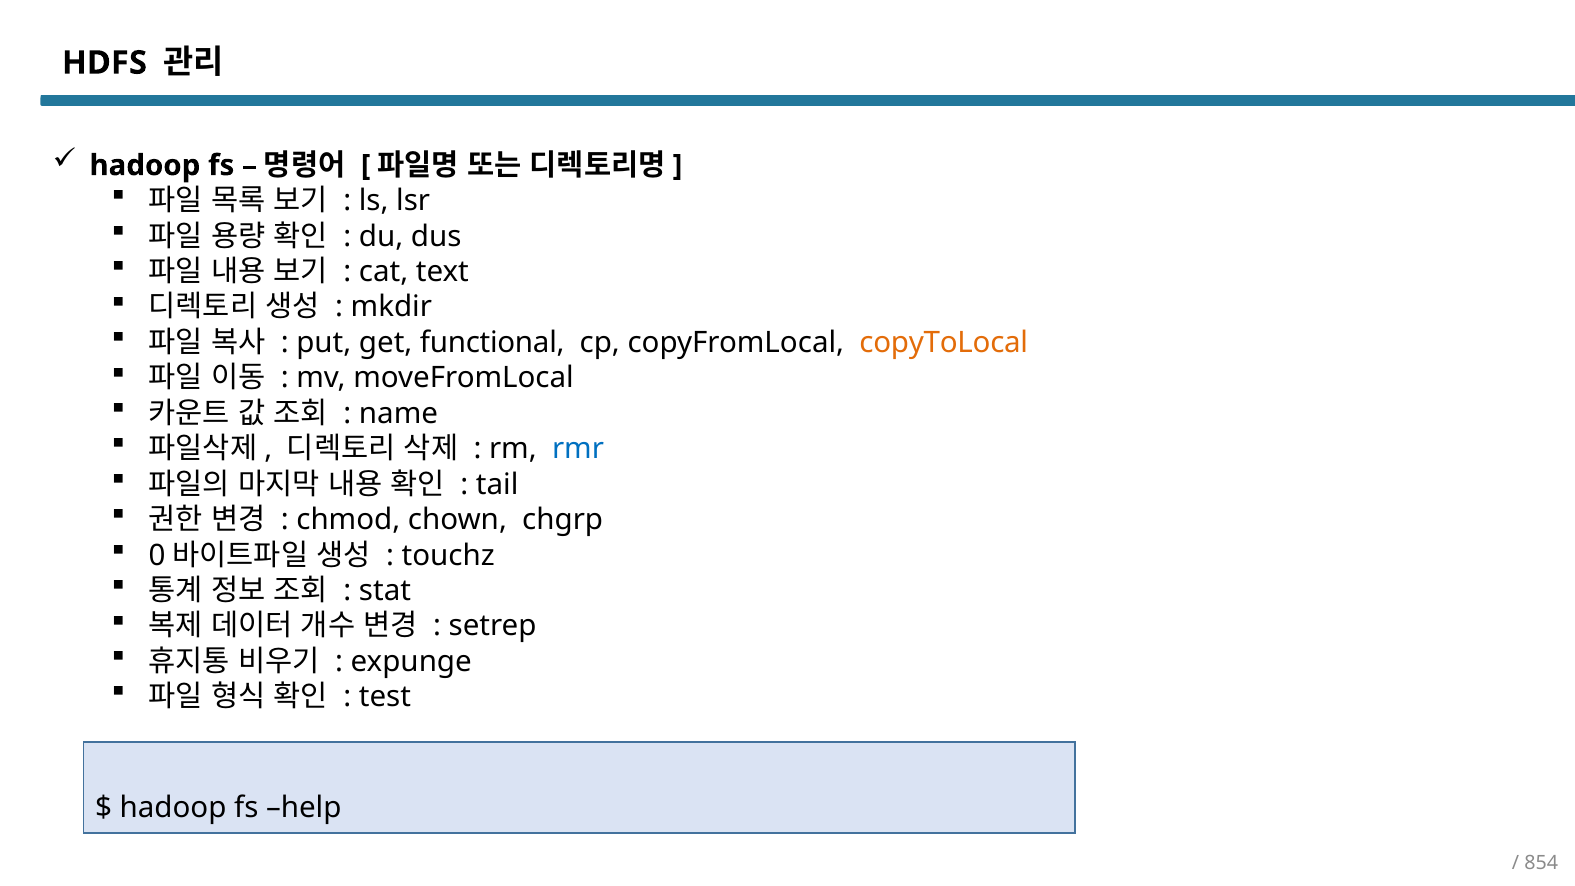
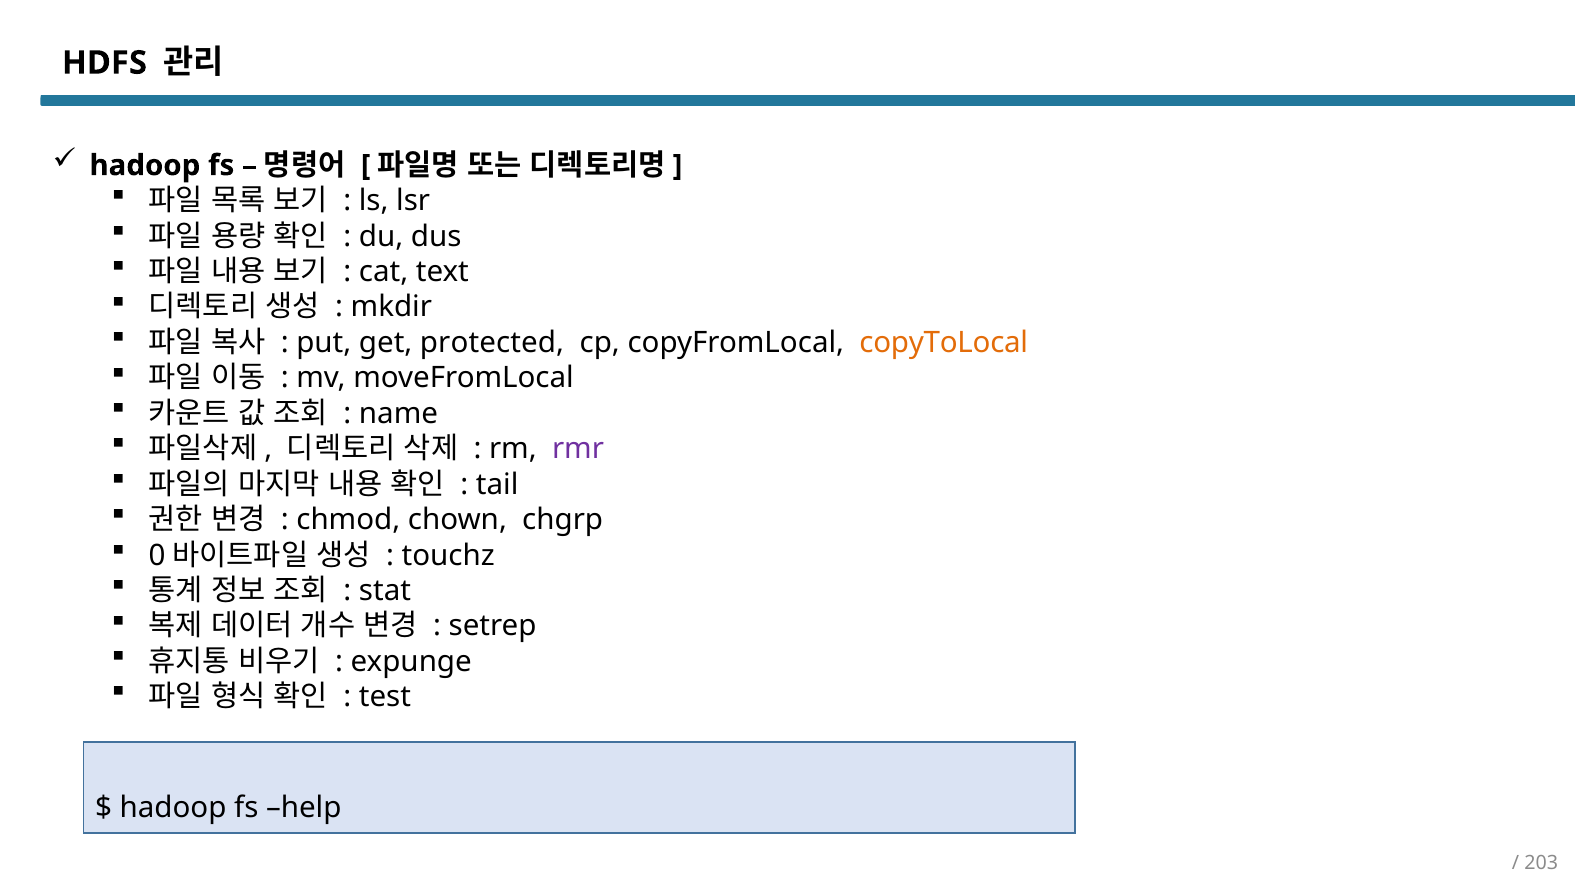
functional: functional -> protected
rmr colour: blue -> purple
854: 854 -> 203
